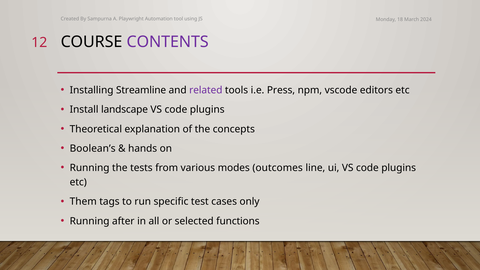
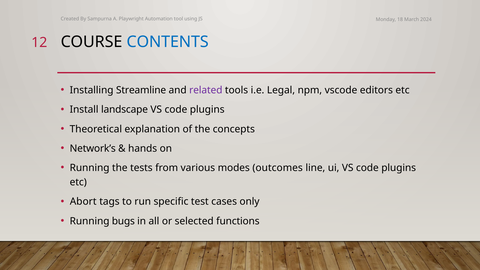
CONTENTS colour: purple -> blue
Press: Press -> Legal
Boolean’s: Boolean’s -> Network’s
Them: Them -> Abort
after: after -> bugs
